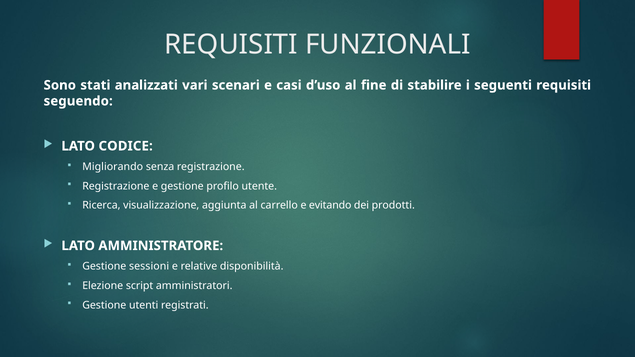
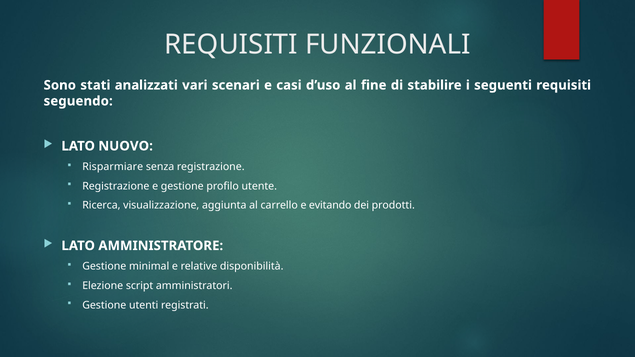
CODICE: CODICE -> NUOVO
Migliorando: Migliorando -> Risparmiare
sessioni: sessioni -> minimal
